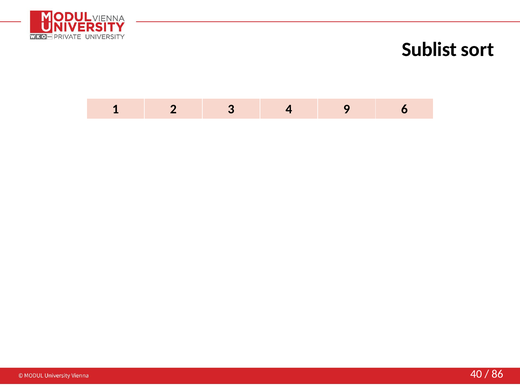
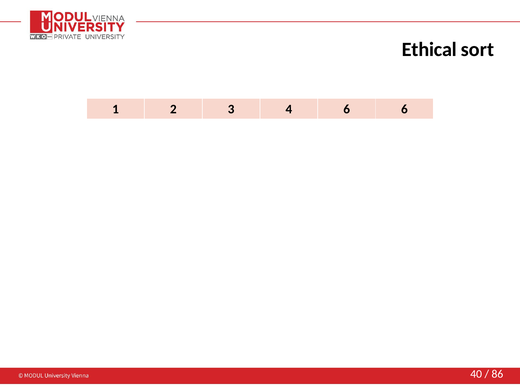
Sublist: Sublist -> Ethical
4 9: 9 -> 6
